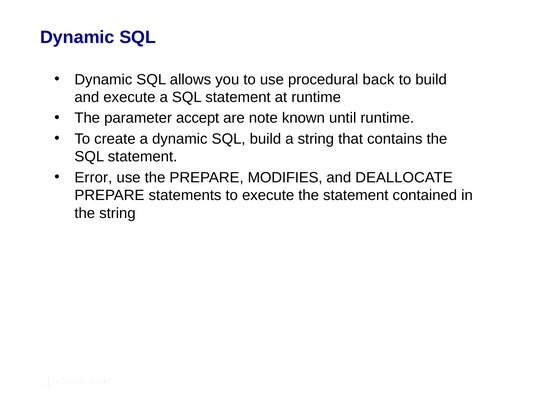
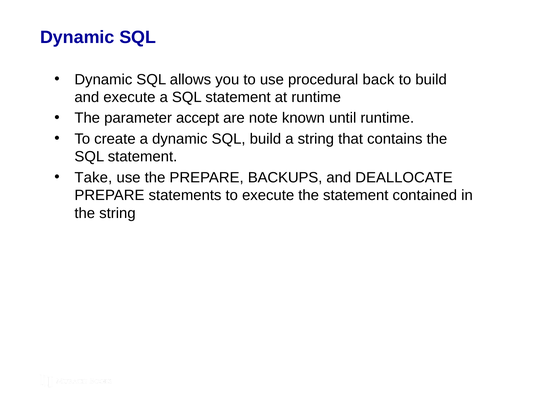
Error: Error -> Take
MODIFIES: MODIFIES -> BACKUPS
